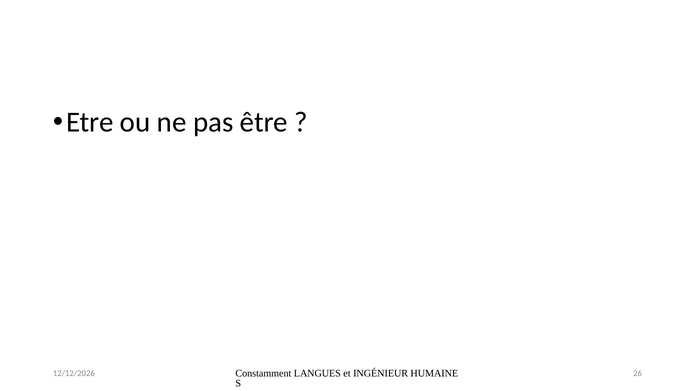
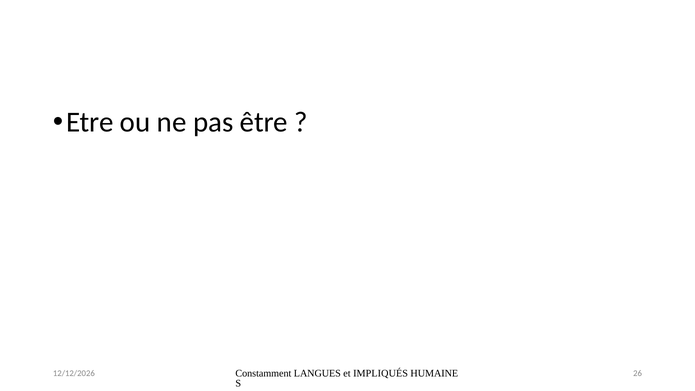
INGÉNIEUR: INGÉNIEUR -> IMPLIQUÉS
